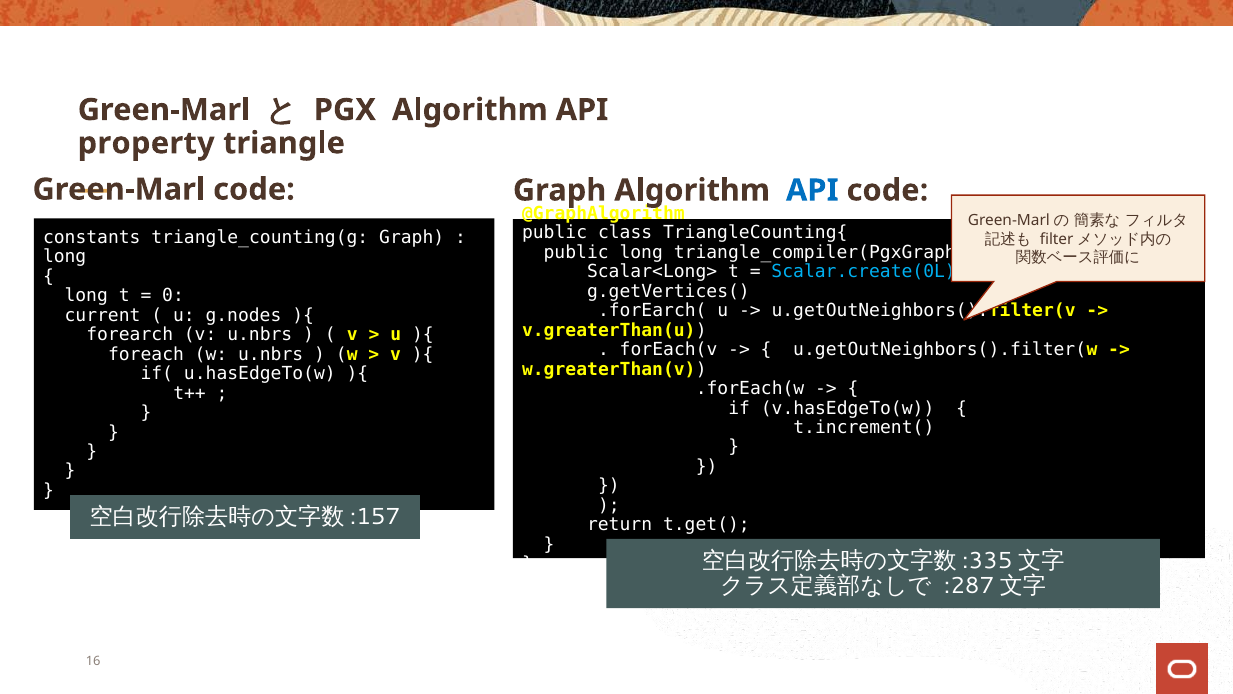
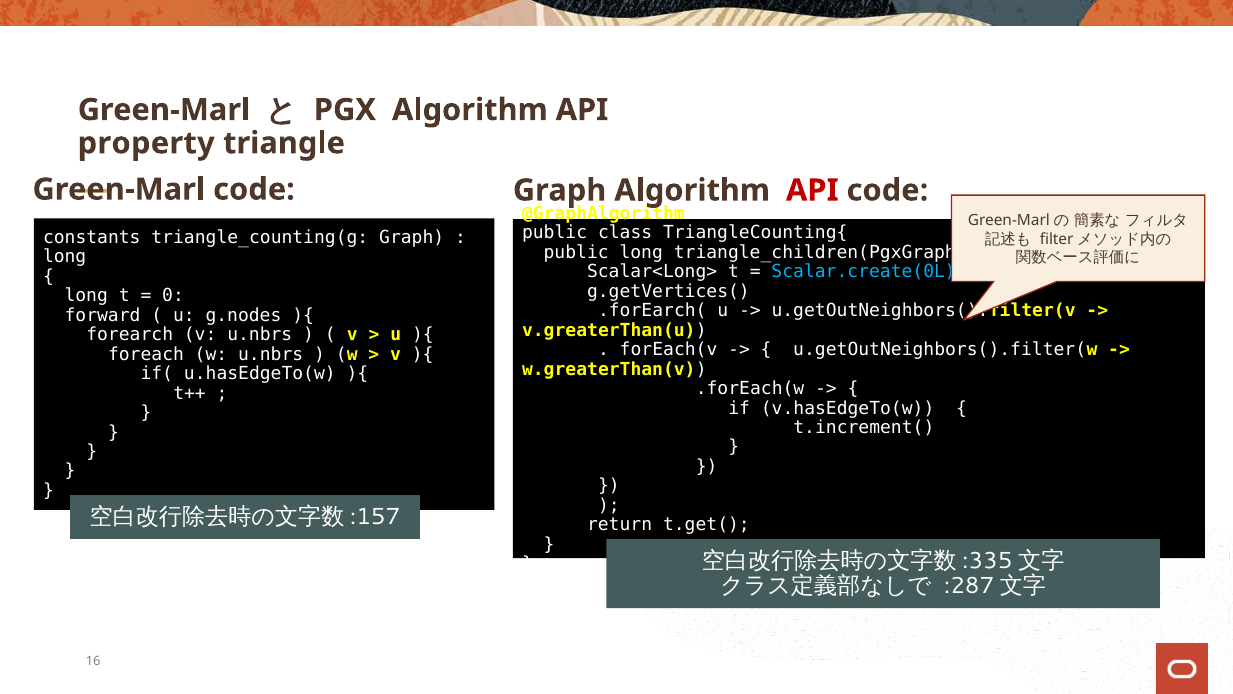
API at (812, 190) colour: blue -> red
triangle_compiler(PgxGraph: triangle_compiler(PgxGraph -> triangle_children(PgxGraph
current: current -> forward
